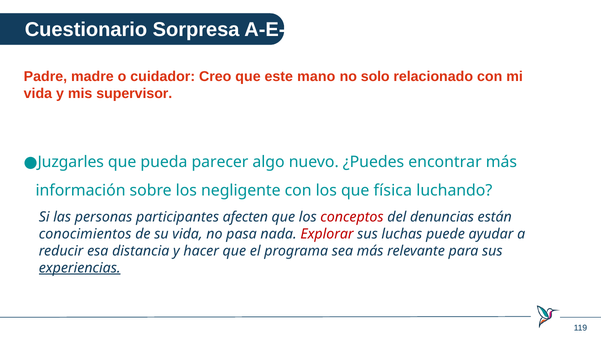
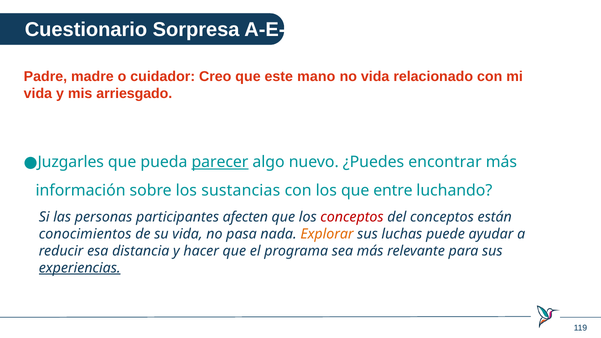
no solo: solo -> vida
supervisor: supervisor -> arriesgado
parecer underline: none -> present
negligente: negligente -> sustancias
física: física -> entre
del denuncias: denuncias -> conceptos
Explorar colour: red -> orange
